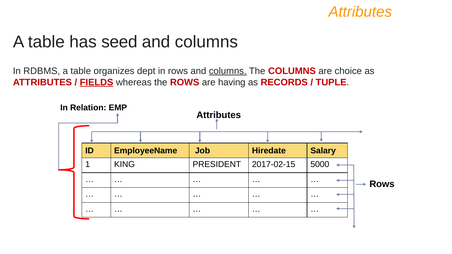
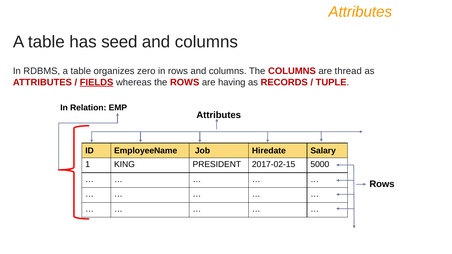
dept: dept -> zero
columns at (228, 71) underline: present -> none
choice: choice -> thread
